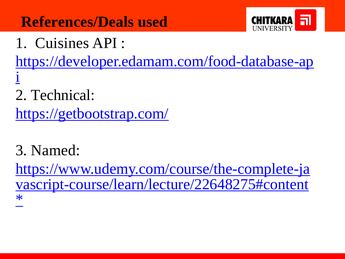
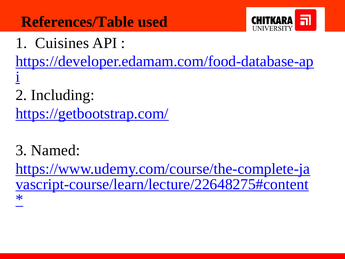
References/Deals: References/Deals -> References/Table
Technical: Technical -> Including
